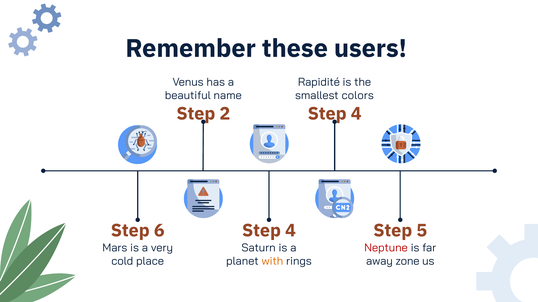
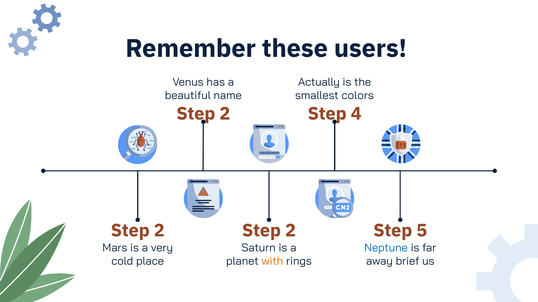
Rapidité: Rapidité -> Actually
6 at (159, 231): 6 -> 2
4 at (290, 231): 4 -> 2
Neptune colour: red -> blue
zone: zone -> brief
